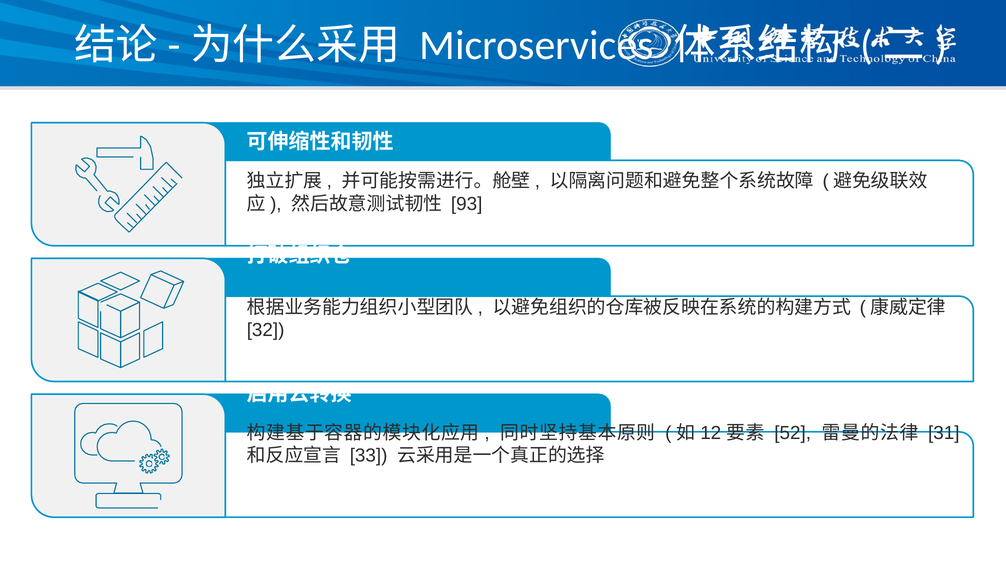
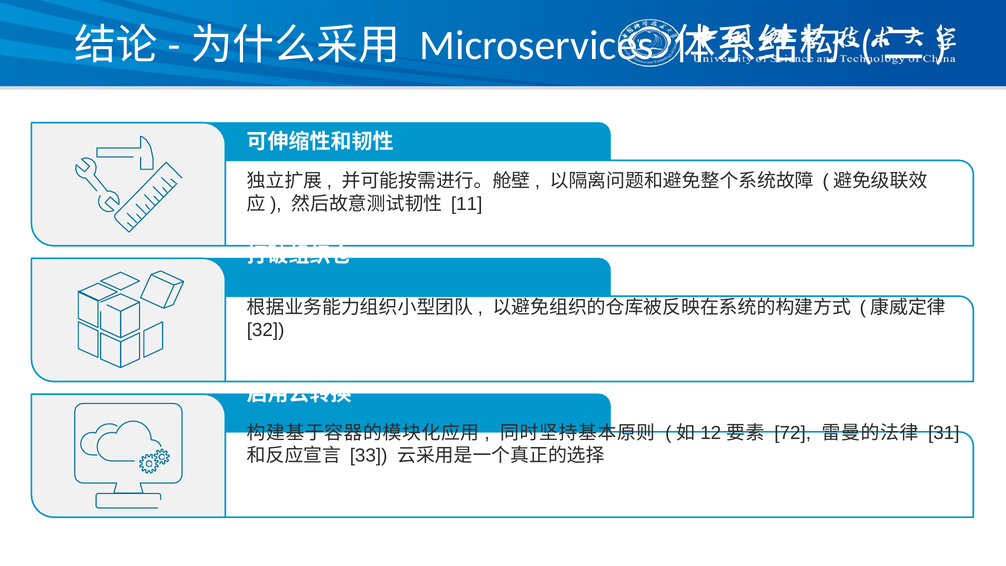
93: 93 -> 11
52: 52 -> 72
